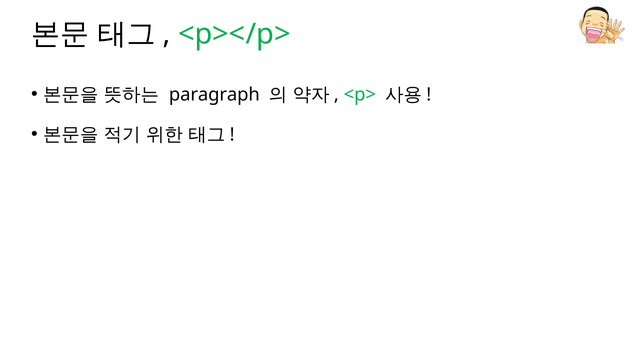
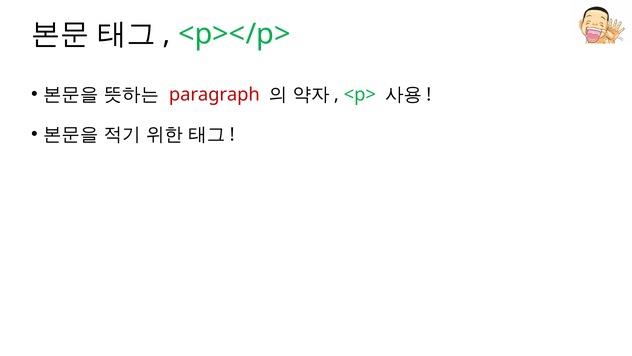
paragraph colour: black -> red
